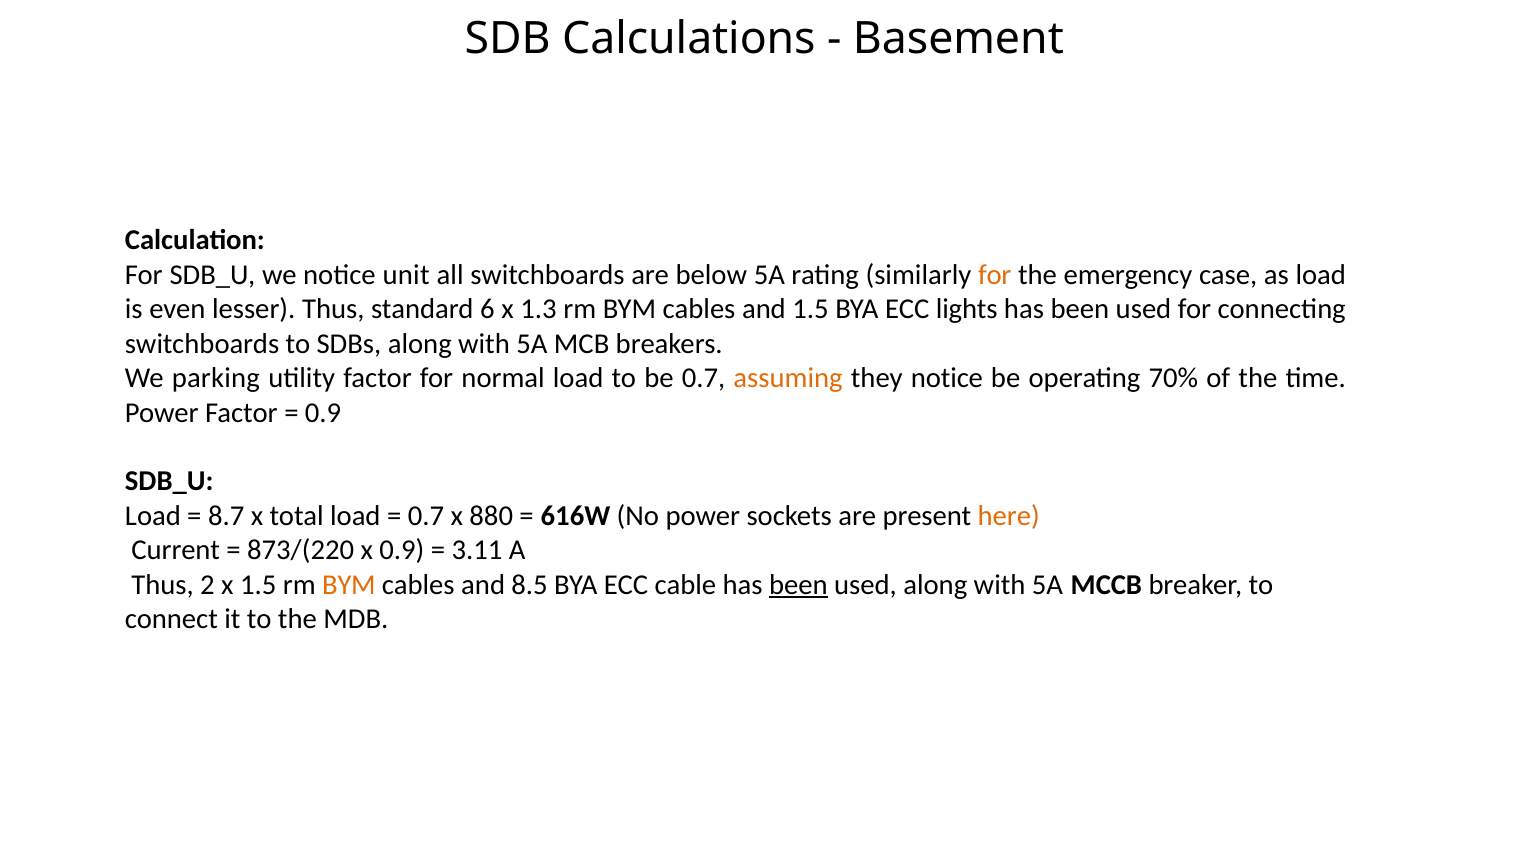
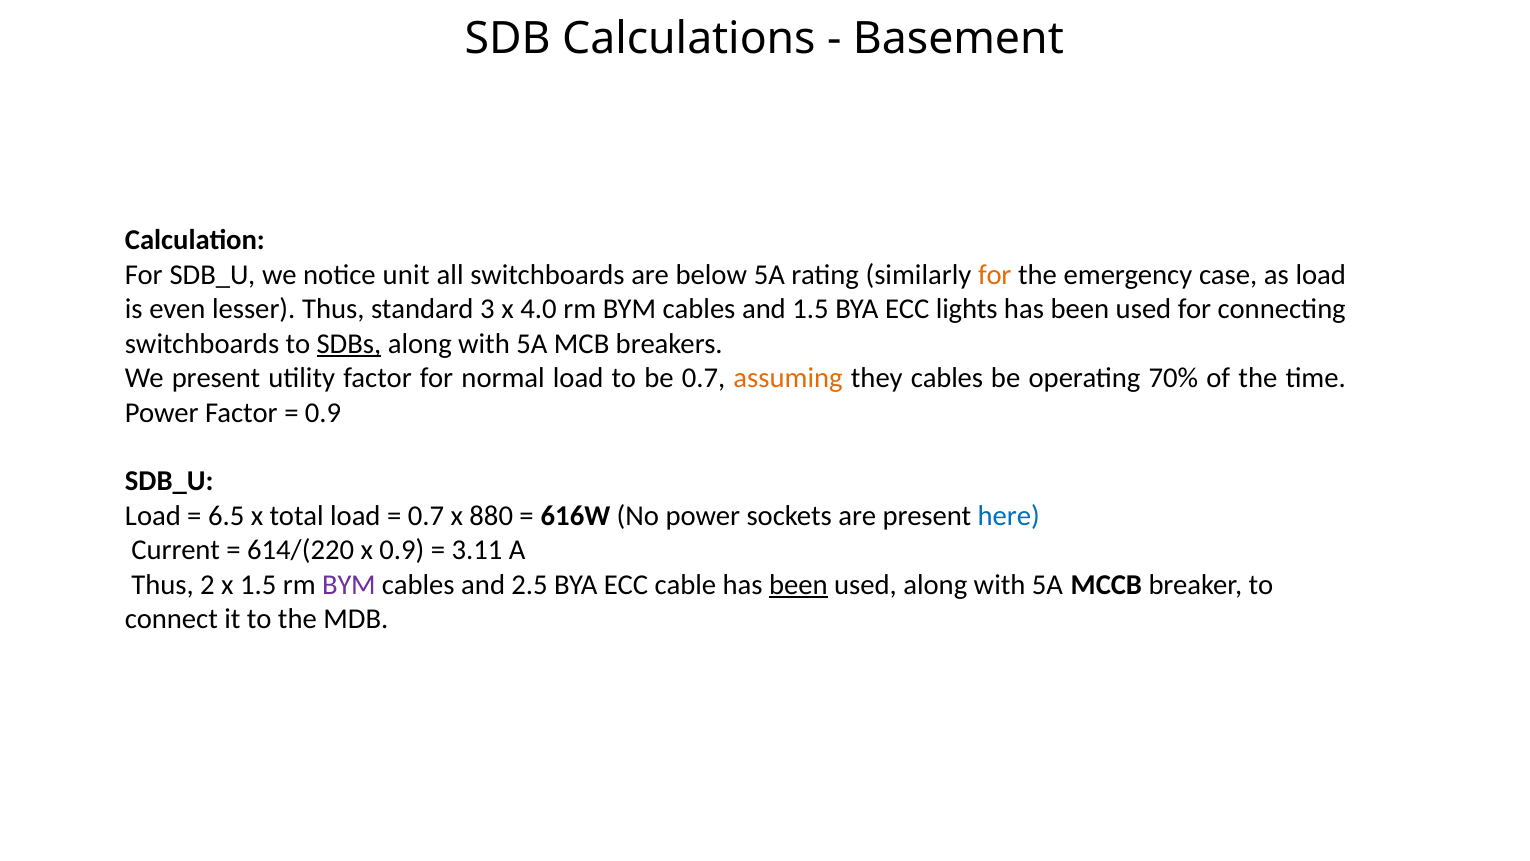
6: 6 -> 3
1.3: 1.3 -> 4.0
SDBs underline: none -> present
We parking: parking -> present
they notice: notice -> cables
8.7: 8.7 -> 6.5
here colour: orange -> blue
873/(220: 873/(220 -> 614/(220
BYM at (349, 585) colour: orange -> purple
8.5: 8.5 -> 2.5
